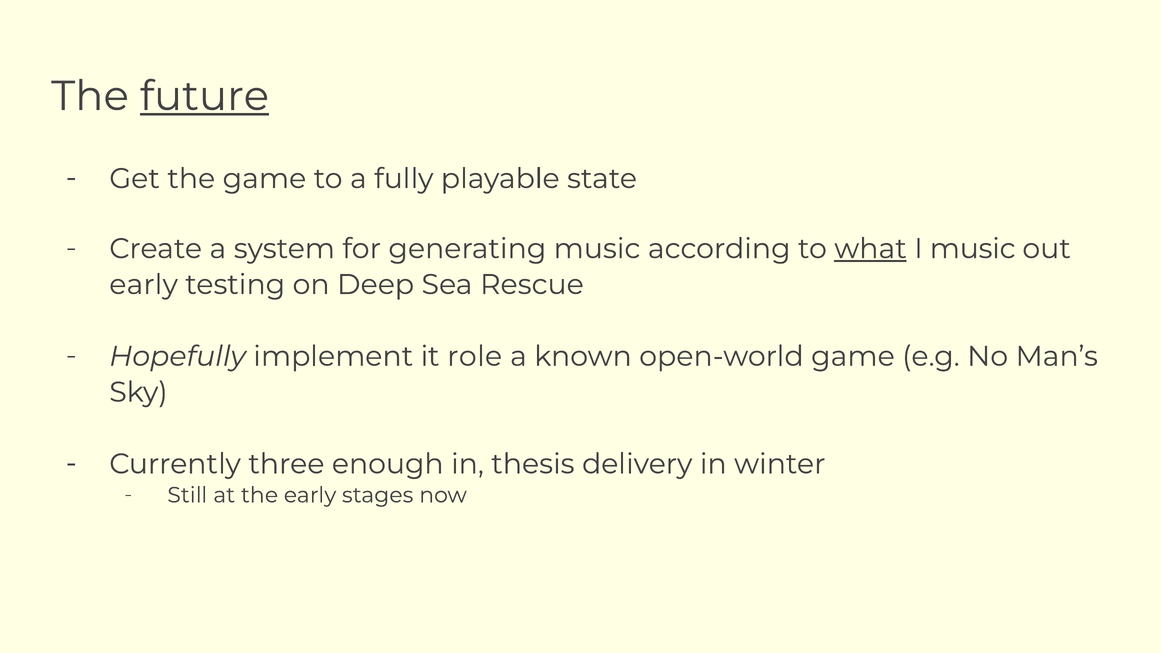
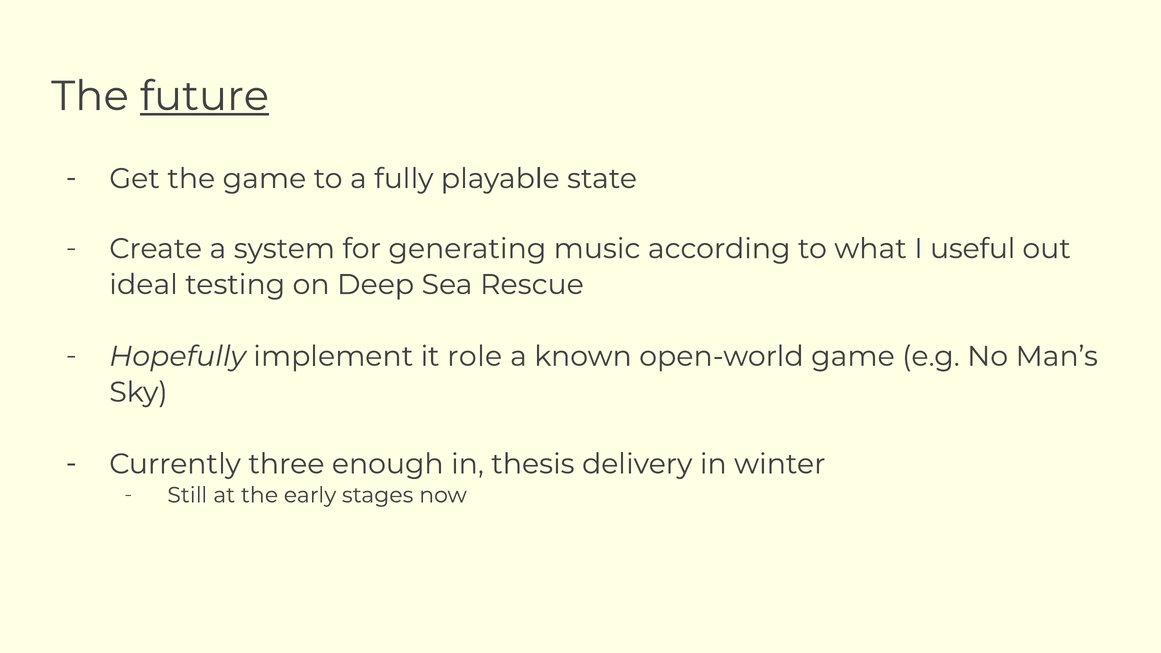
what underline: present -> none
I music: music -> useful
early at (144, 285): early -> ideal
